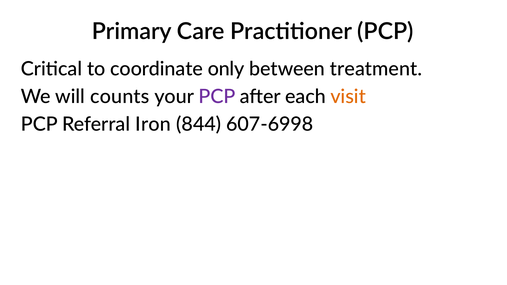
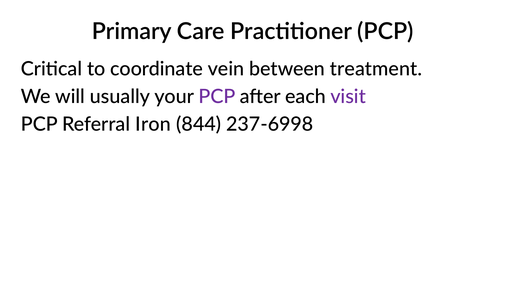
only: only -> vein
counts: counts -> usually
visit colour: orange -> purple
607-6998: 607-6998 -> 237-6998
